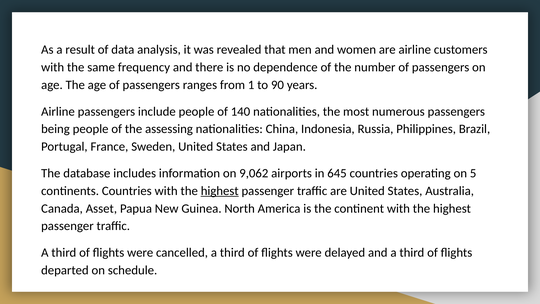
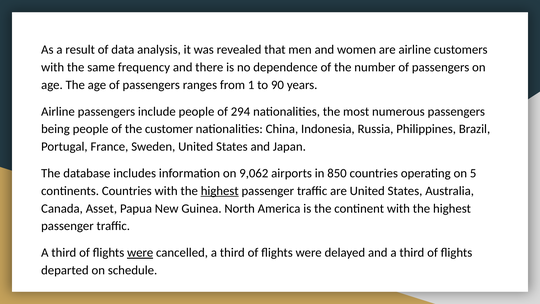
140: 140 -> 294
assessing: assessing -> customer
645: 645 -> 850
were at (140, 252) underline: none -> present
